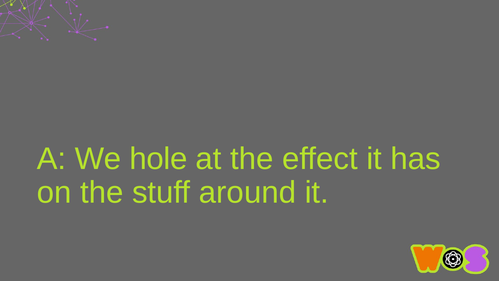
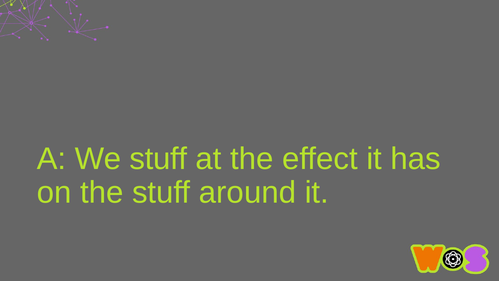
We hole: hole -> stuff
